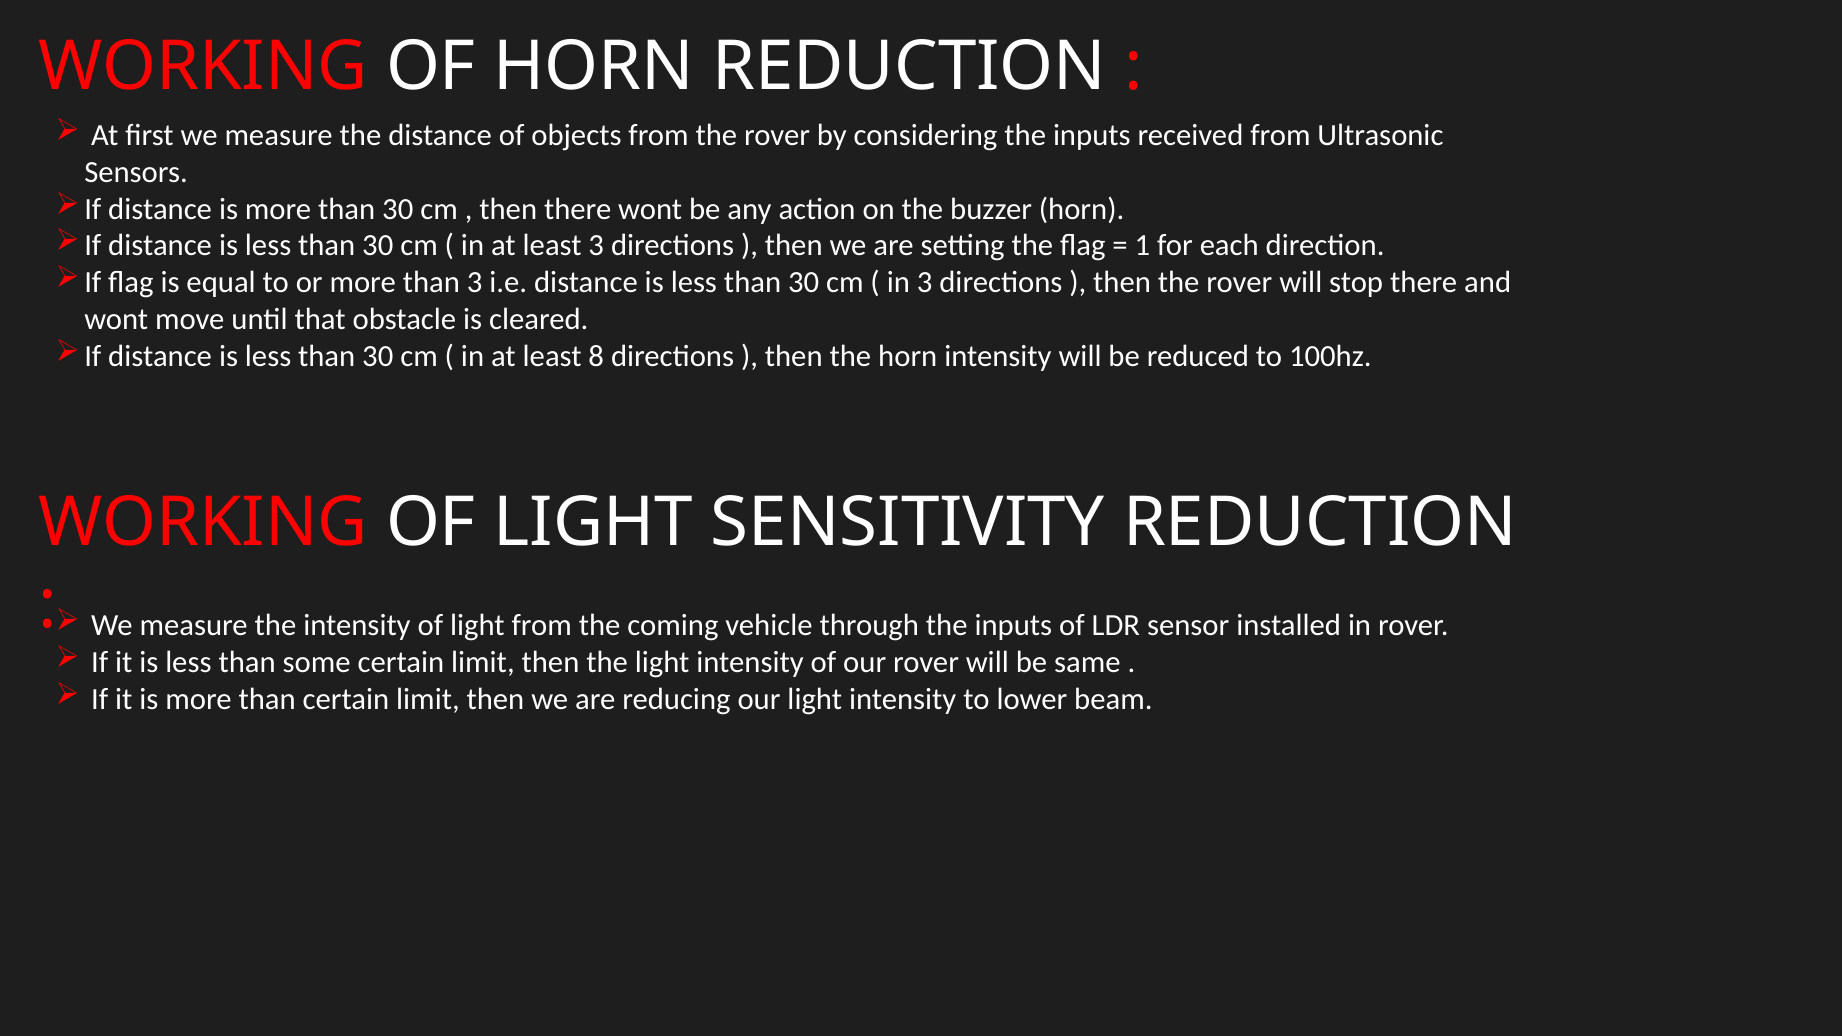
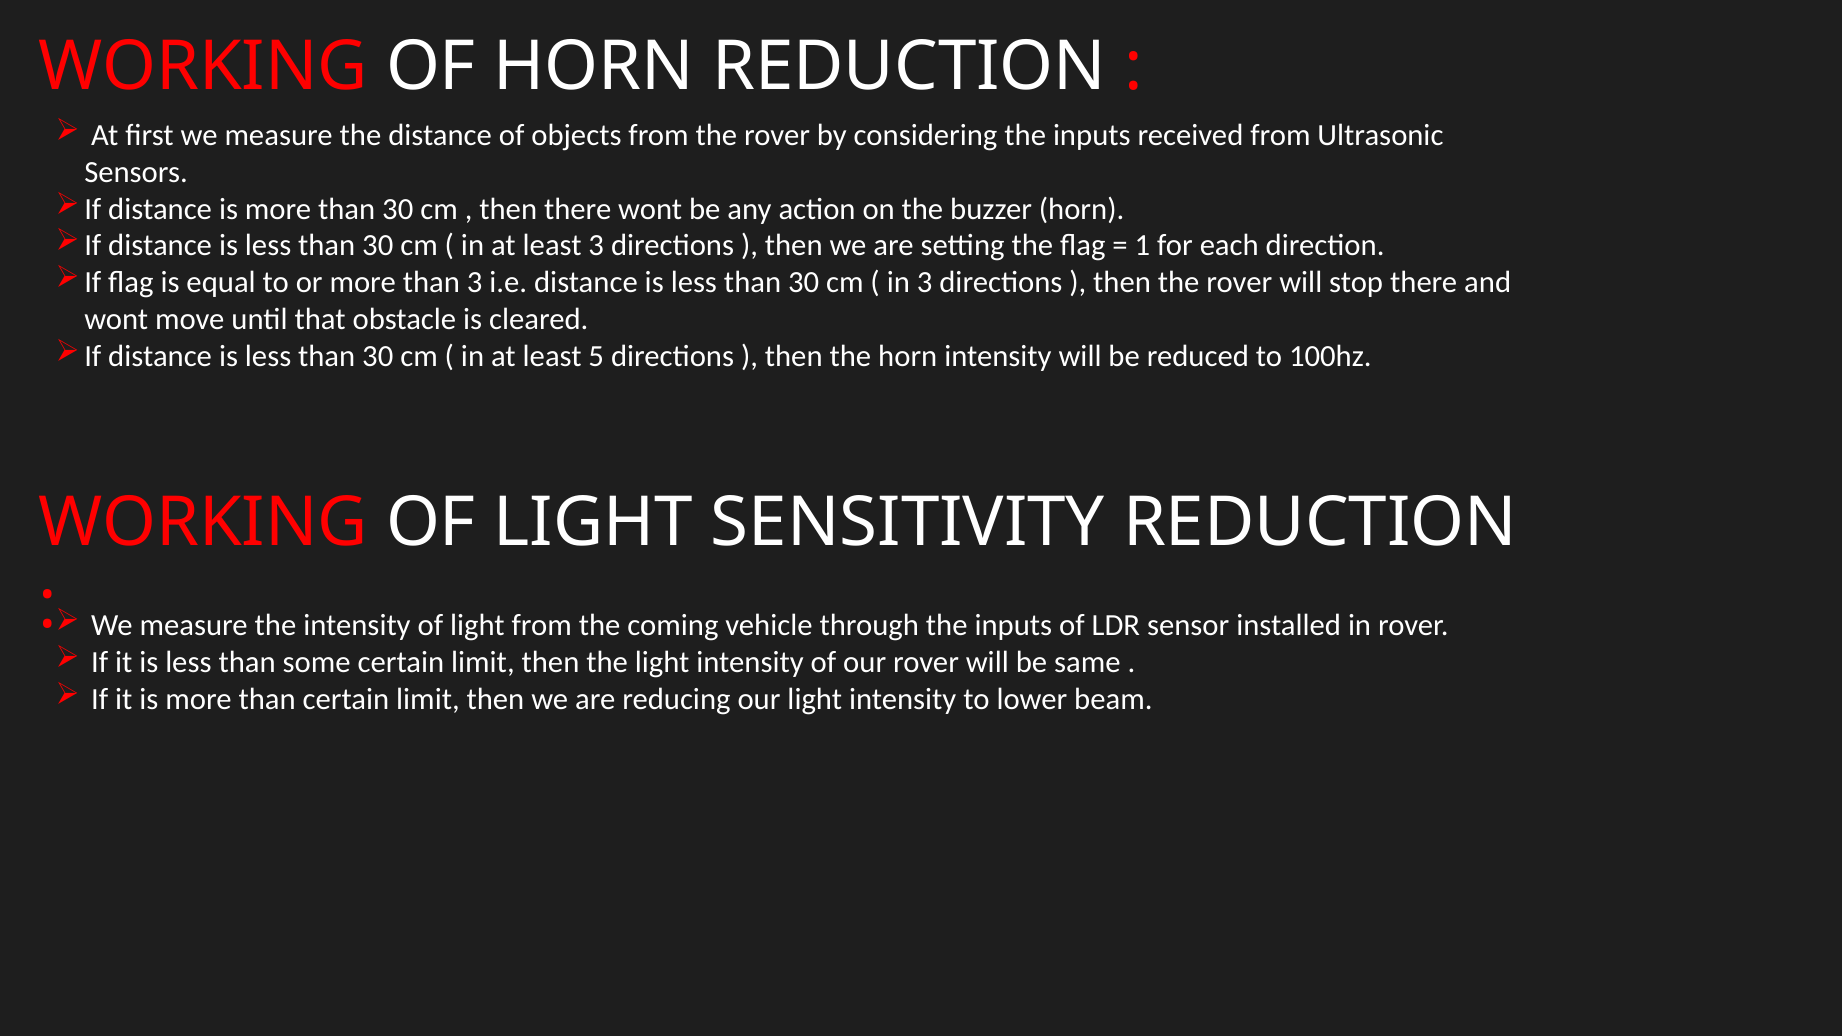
8: 8 -> 5
